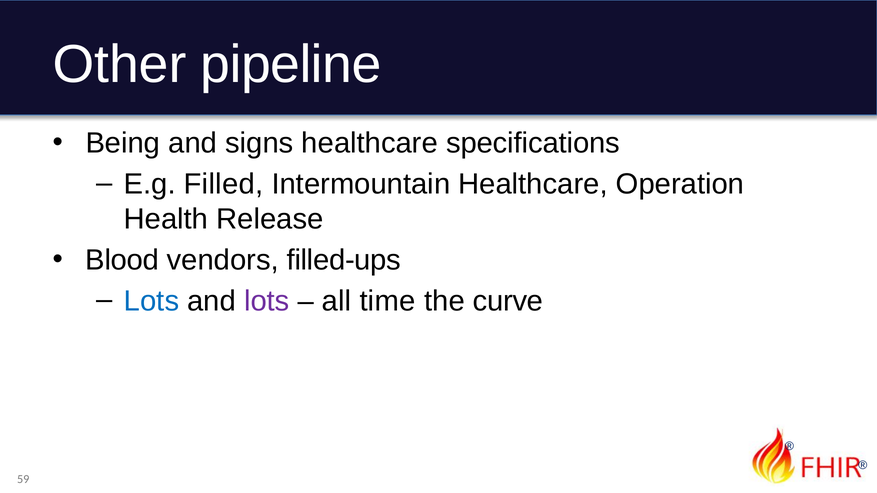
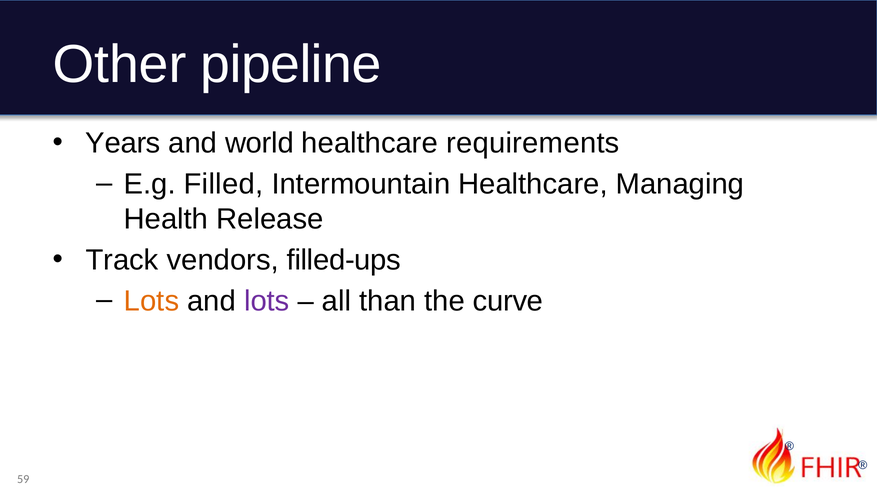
Being: Being -> Years
signs: signs -> world
specifications: specifications -> requirements
Operation: Operation -> Managing
Blood: Blood -> Track
Lots at (152, 301) colour: blue -> orange
time: time -> than
